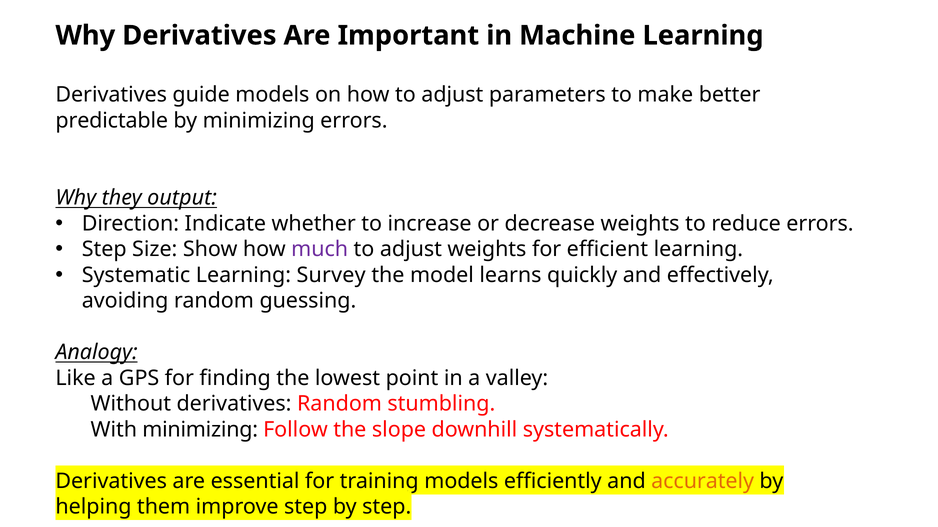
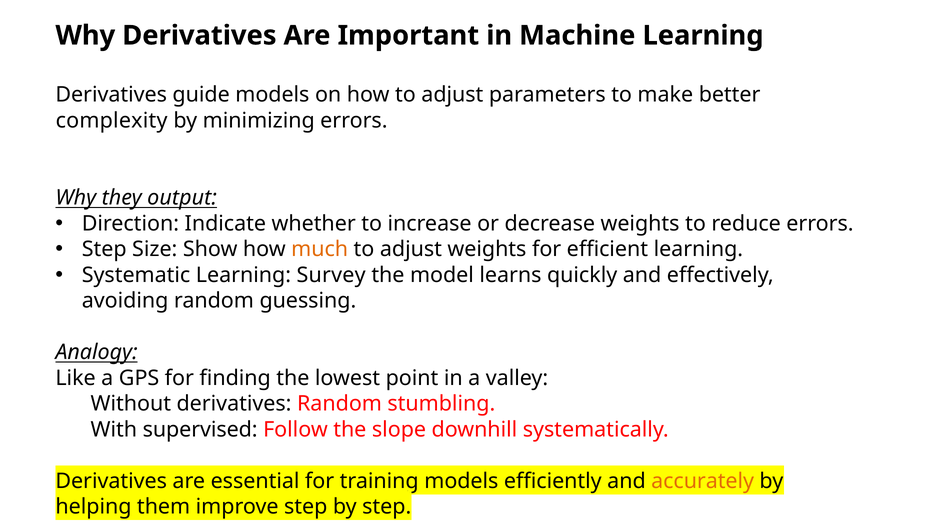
predictable: predictable -> complexity
much colour: purple -> orange
With minimizing: minimizing -> supervised
